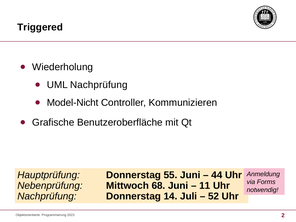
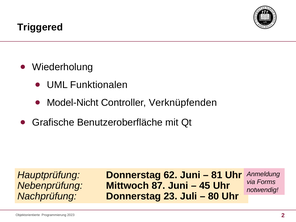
UML Nachprüfung: Nachprüfung -> Funktionalen
Kommunizieren: Kommunizieren -> Verknüpfenden
55: 55 -> 62
44: 44 -> 81
68: 68 -> 87
11: 11 -> 45
14: 14 -> 23
52: 52 -> 80
